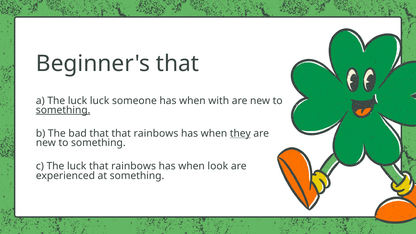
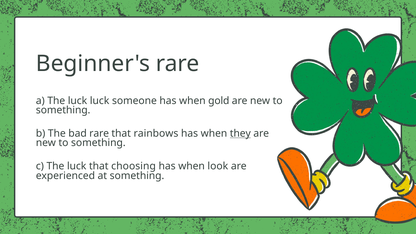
Beginner's that: that -> rare
with: with -> gold
something at (63, 110) underline: present -> none
bad that: that -> rare
luck that rainbows: rainbows -> choosing
